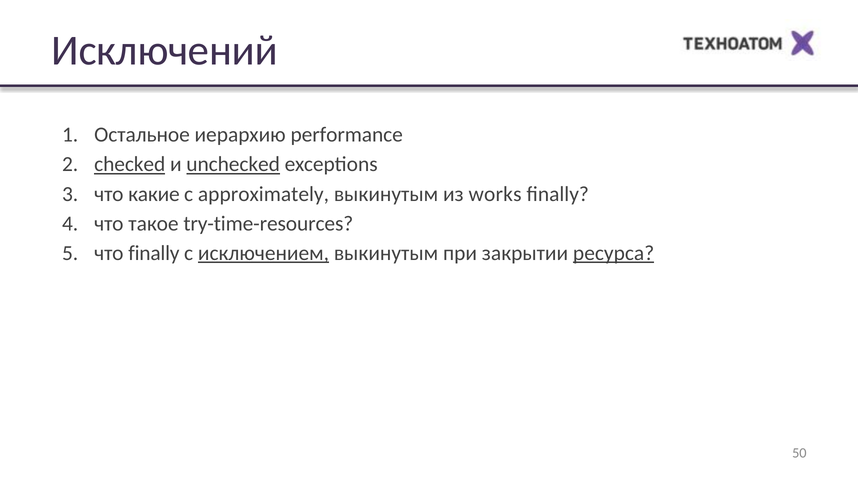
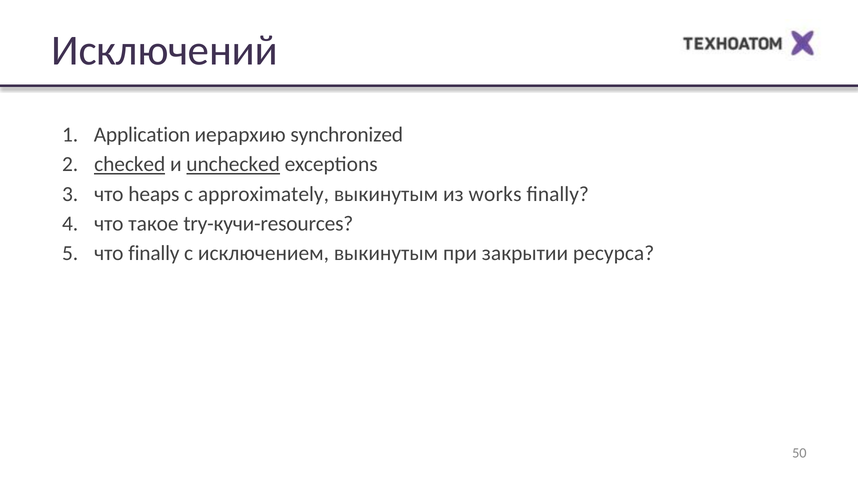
Остальное: Остальное -> Application
performance: performance -> synchronized
какие: какие -> heaps
try-time-resources: try-time-resources -> try-кучи-resources
исключением underline: present -> none
ресурса underline: present -> none
